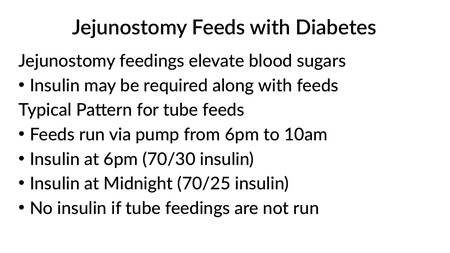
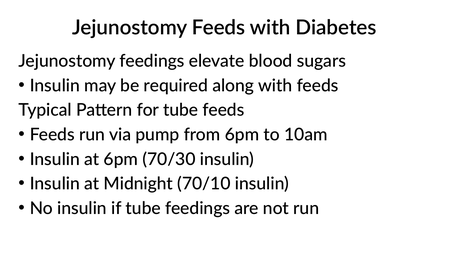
70/25: 70/25 -> 70/10
